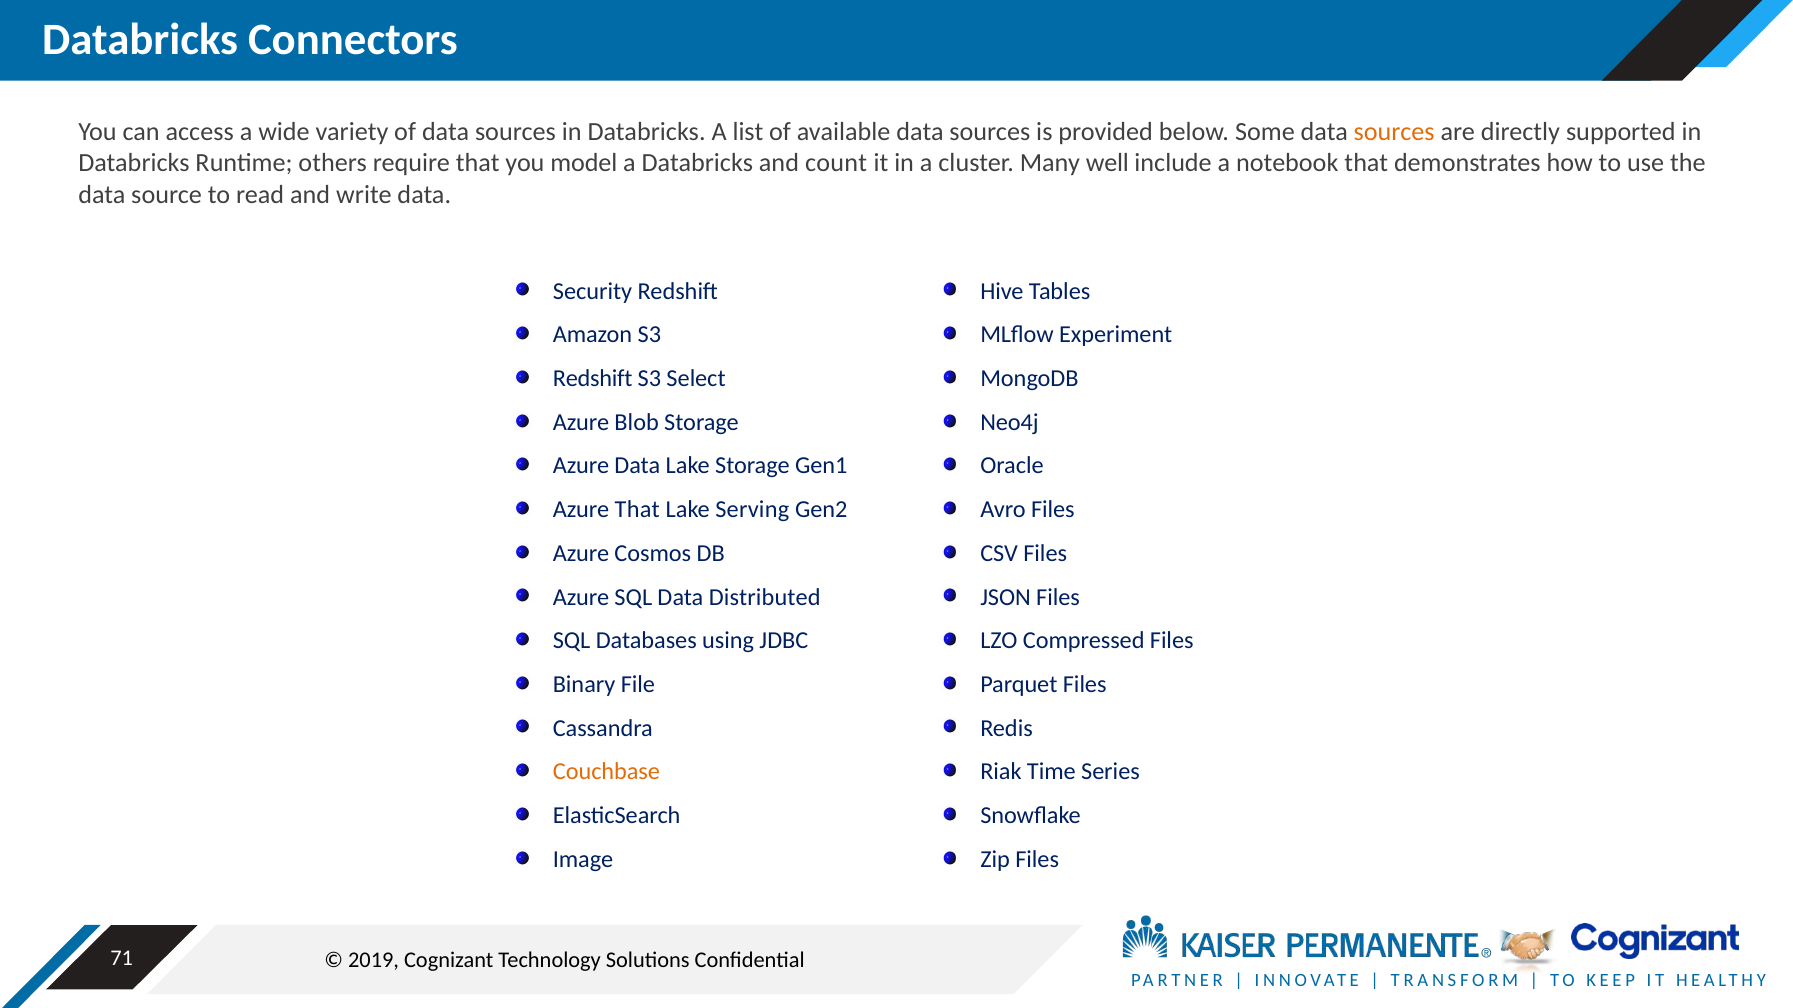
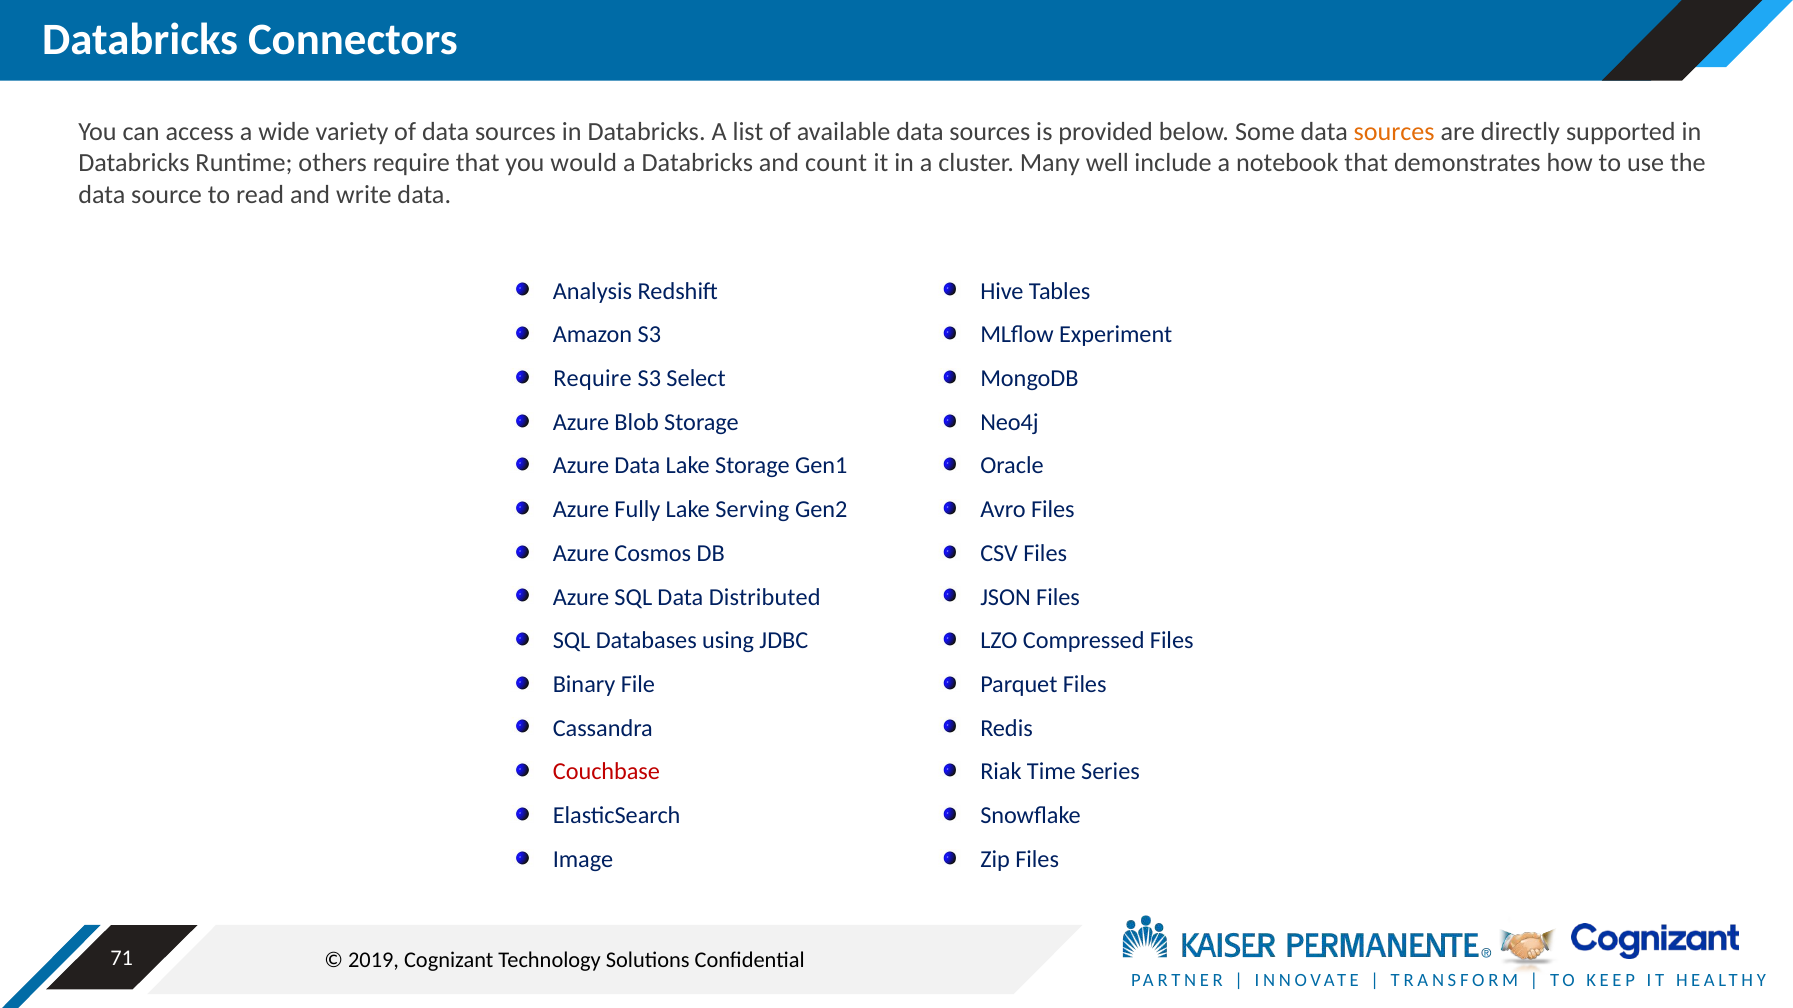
model: model -> would
Security: Security -> Analysis
Redshift at (593, 379): Redshift -> Require
Azure That: That -> Fully
Couchbase colour: orange -> red
